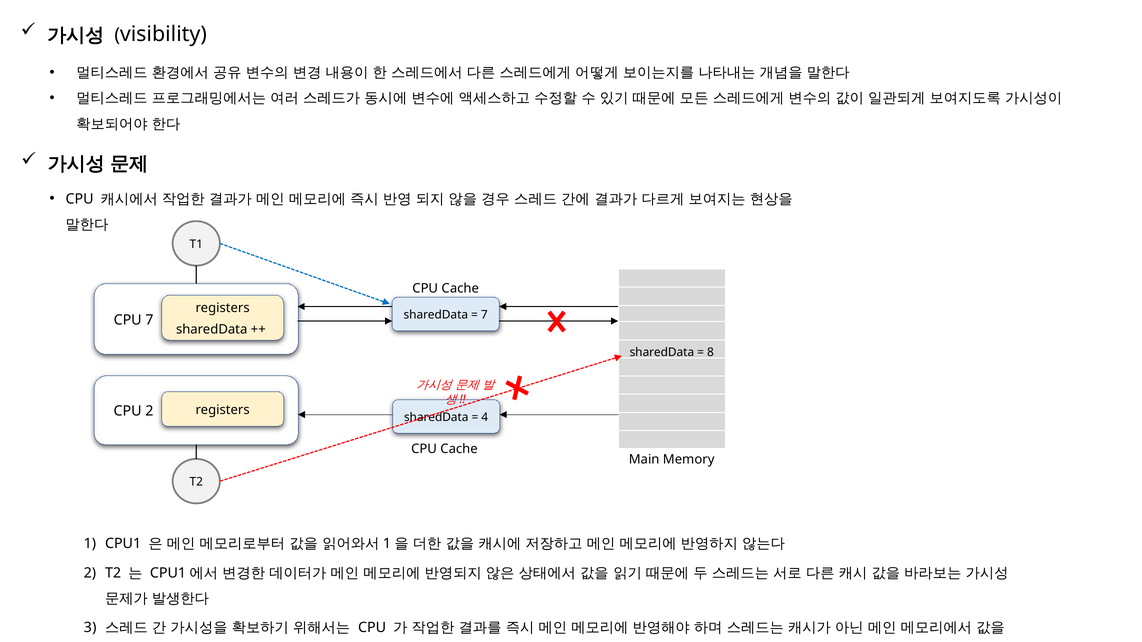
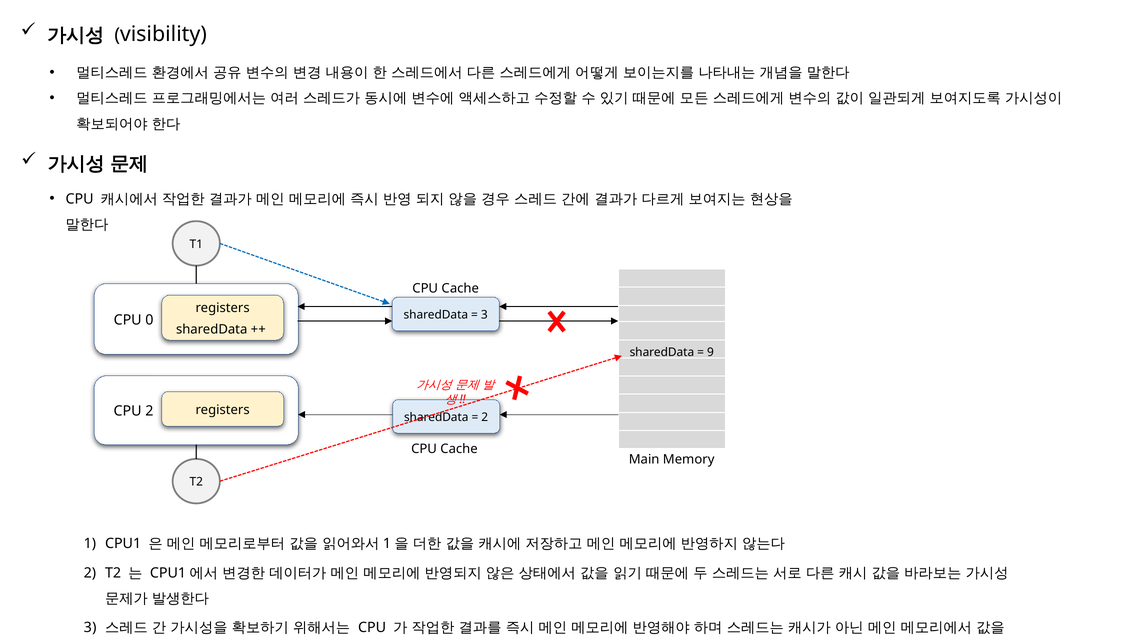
CPU 7: 7 -> 0
7 at (484, 315): 7 -> 3
8: 8 -> 9
4 at (485, 417): 4 -> 2
